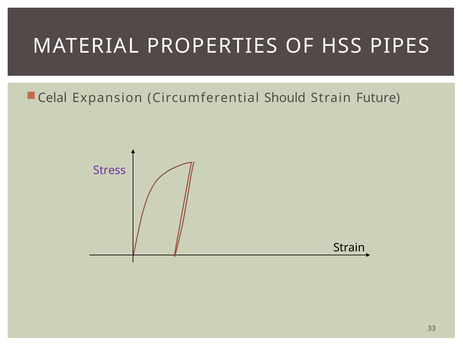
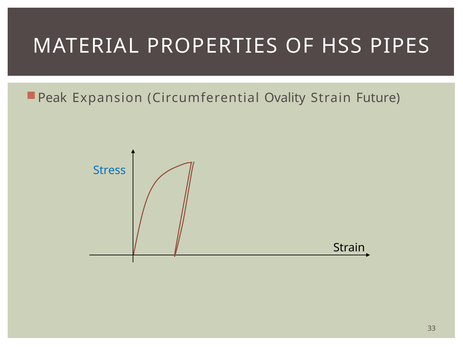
Celal: Celal -> Peak
Should: Should -> Ovality
Stress colour: purple -> blue
